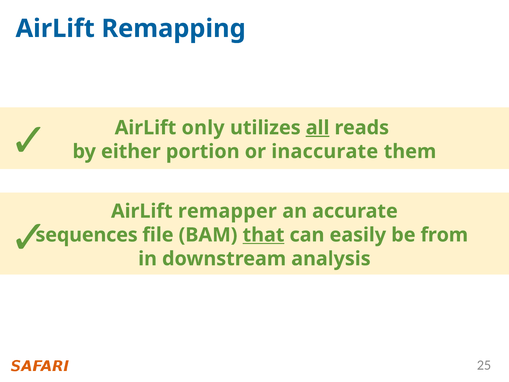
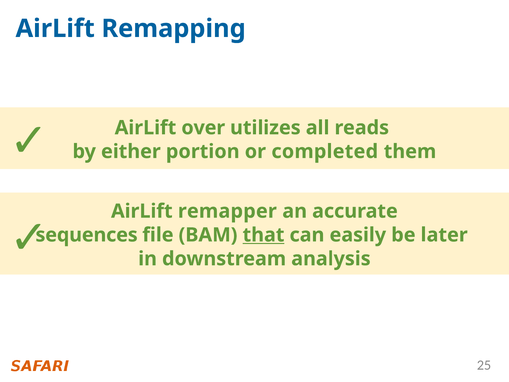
only: only -> over
all underline: present -> none
inaccurate: inaccurate -> completed
from: from -> later
